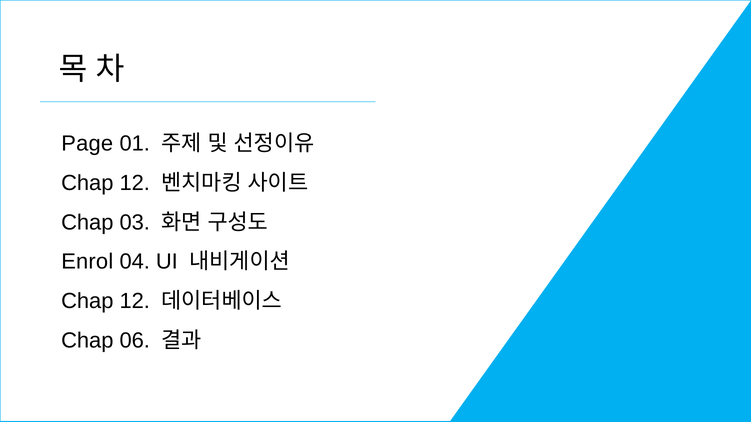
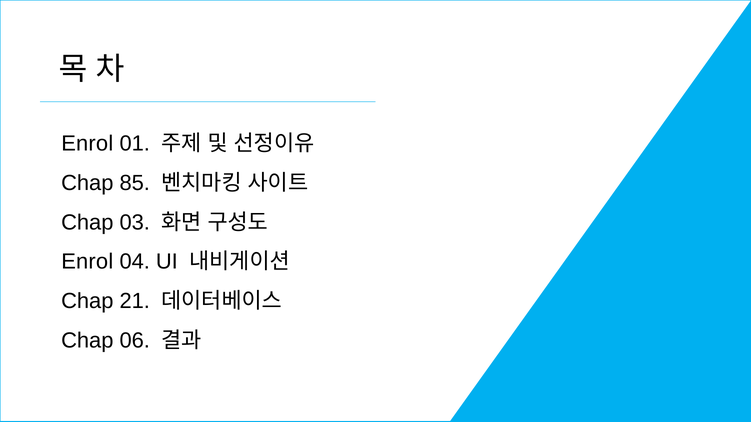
Page at (87, 144): Page -> Enrol
12 at (135, 183): 12 -> 85
12 at (135, 301): 12 -> 21
